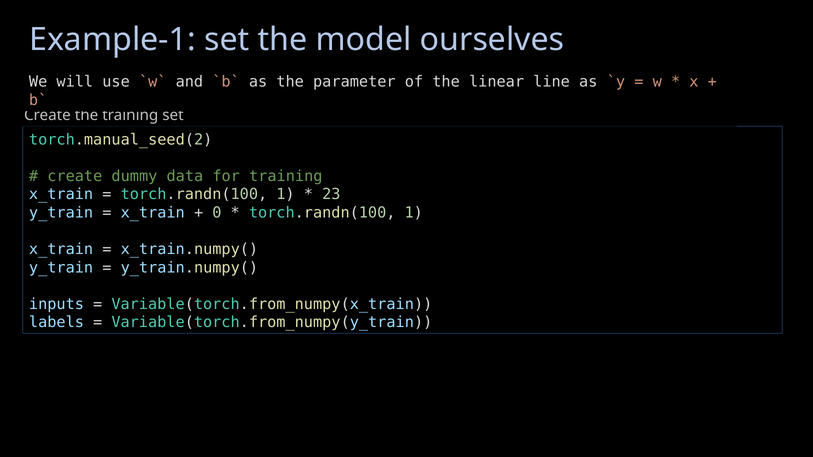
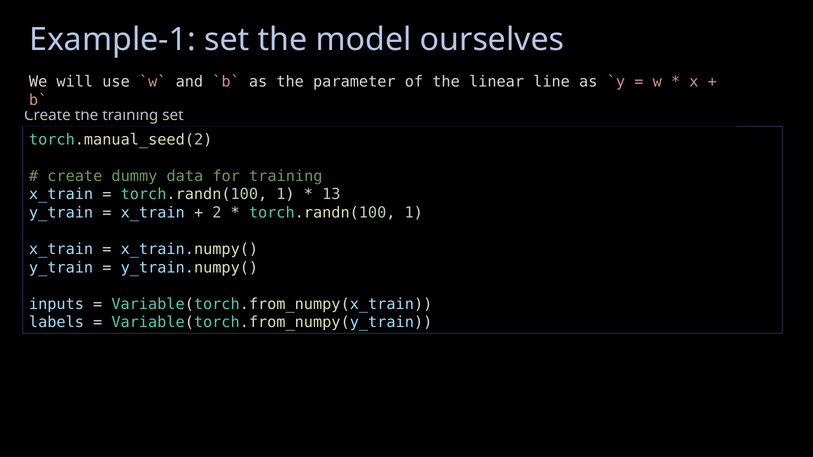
23: 23 -> 13
0: 0 -> 2
